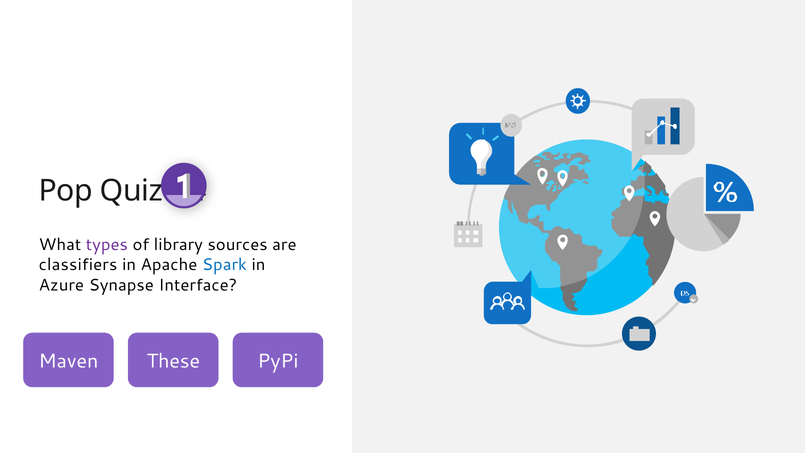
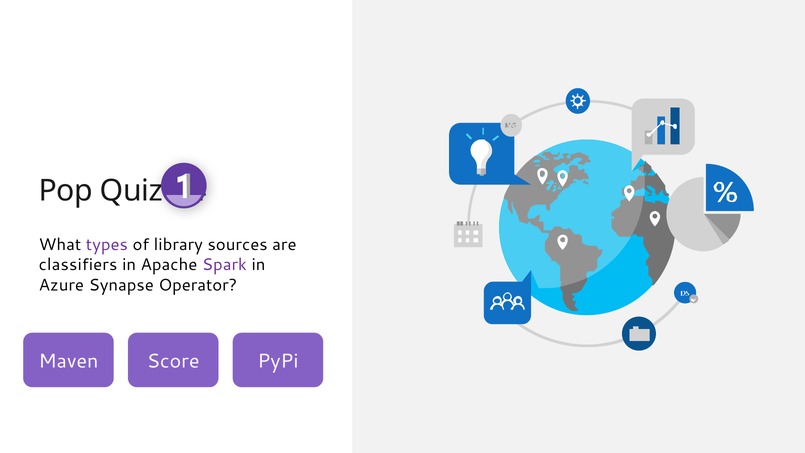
Spark colour: blue -> purple
Interface: Interface -> Operator
These: These -> Score
